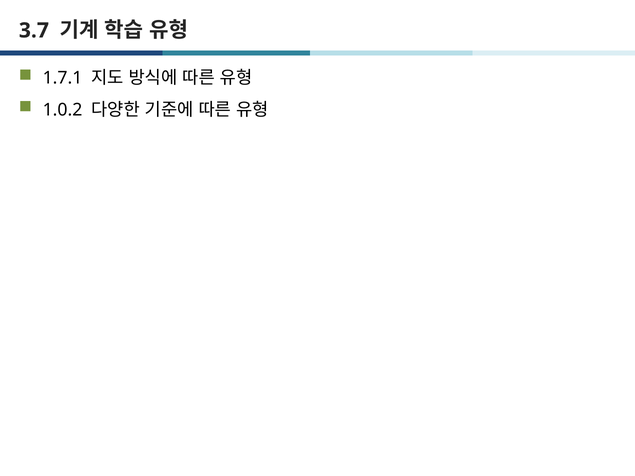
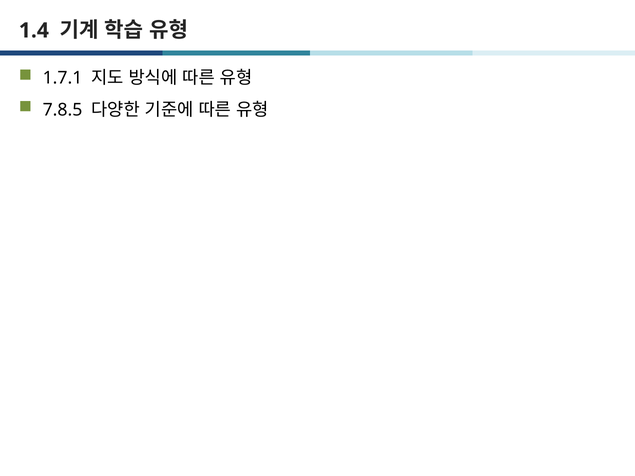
3.7: 3.7 -> 1.4
1.0.2: 1.0.2 -> 7.8.5
